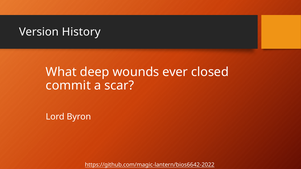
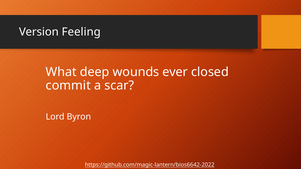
History: History -> Feeling
